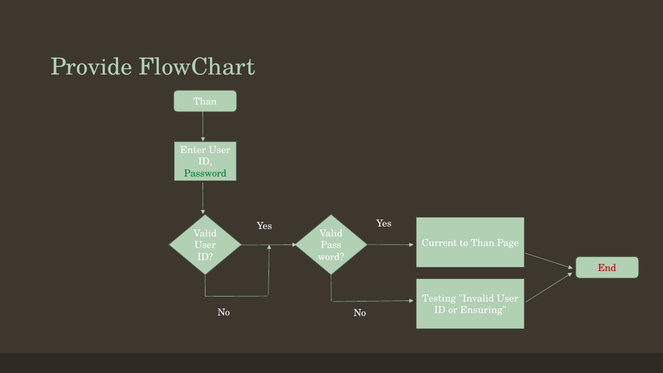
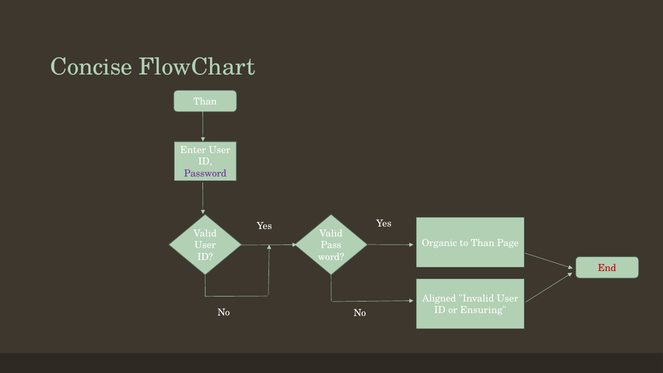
Provide: Provide -> Concise
Password colour: green -> purple
Current: Current -> Organic
Testing: Testing -> Aligned
